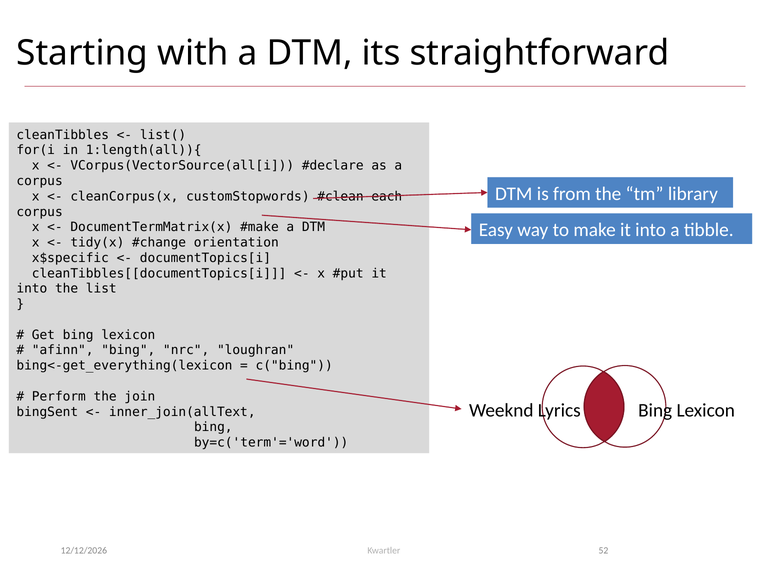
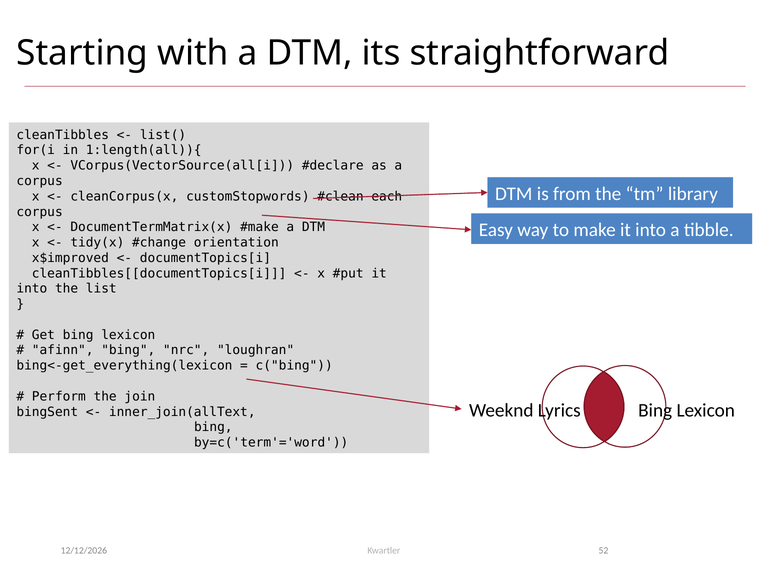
x$specific: x$specific -> x$improved
